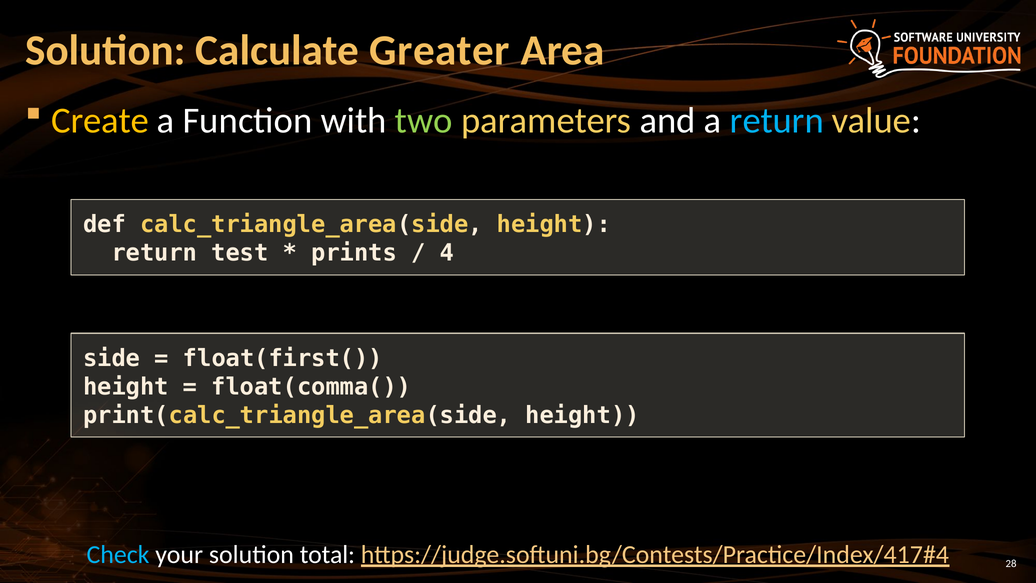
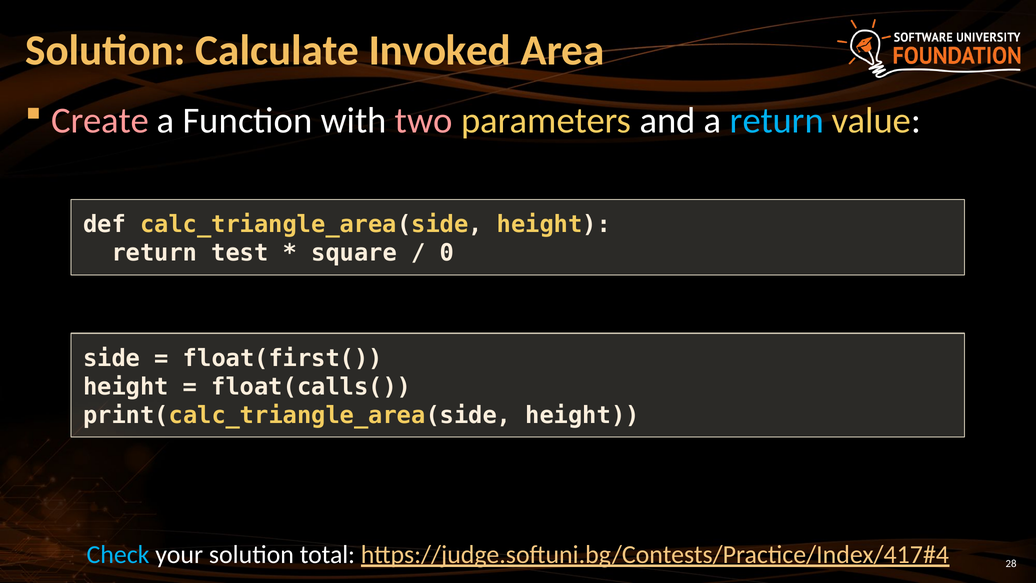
Greater: Greater -> Invoked
Create colour: yellow -> pink
two colour: light green -> pink
prints: prints -> square
4: 4 -> 0
float(comma(: float(comma( -> float(calls(
